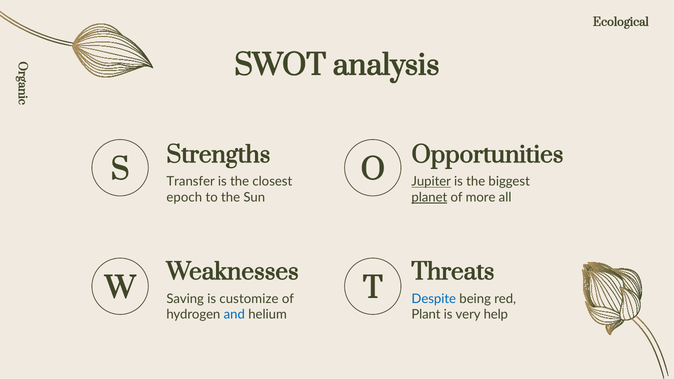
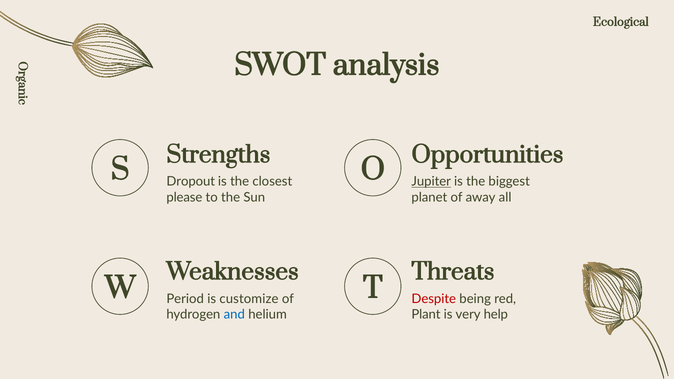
Transfer: Transfer -> Dropout
epoch: epoch -> please
planet underline: present -> none
more: more -> away
Saving: Saving -> Period
Despite colour: blue -> red
